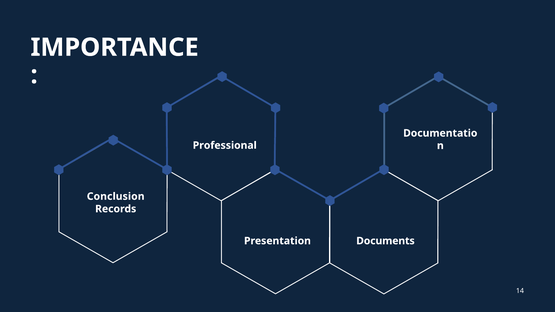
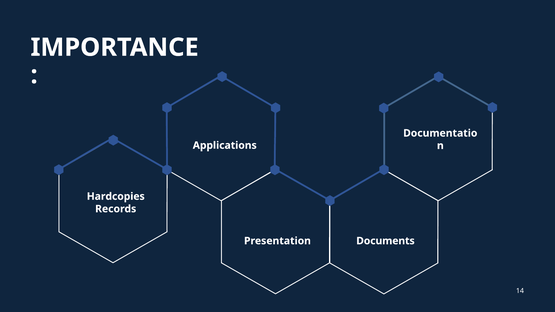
Professional: Professional -> Applications
Conclusion: Conclusion -> Hardcopies
